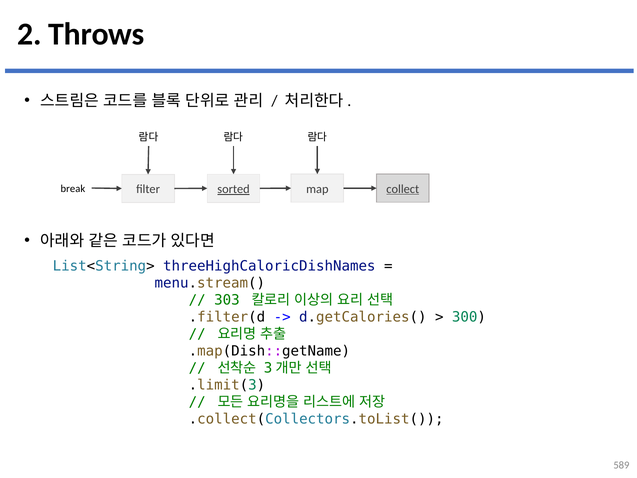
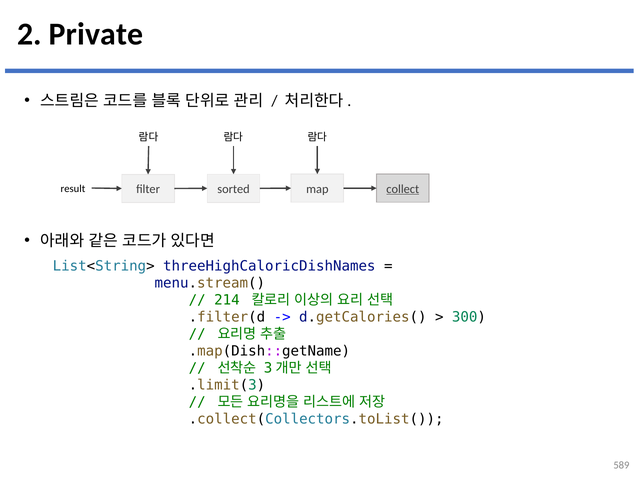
Throws: Throws -> Private
sorted underline: present -> none
break: break -> result
303: 303 -> 214
